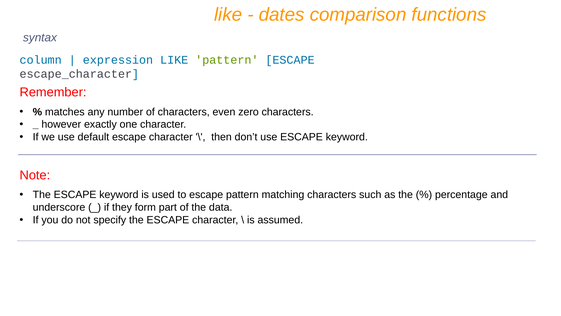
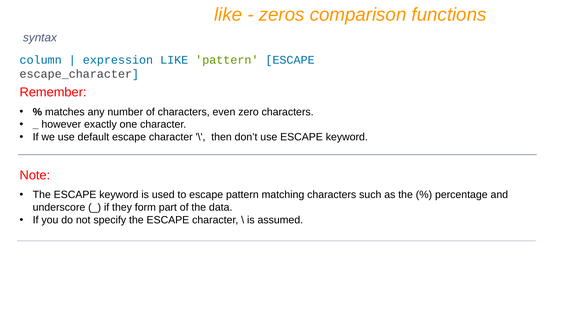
dates: dates -> zeros
